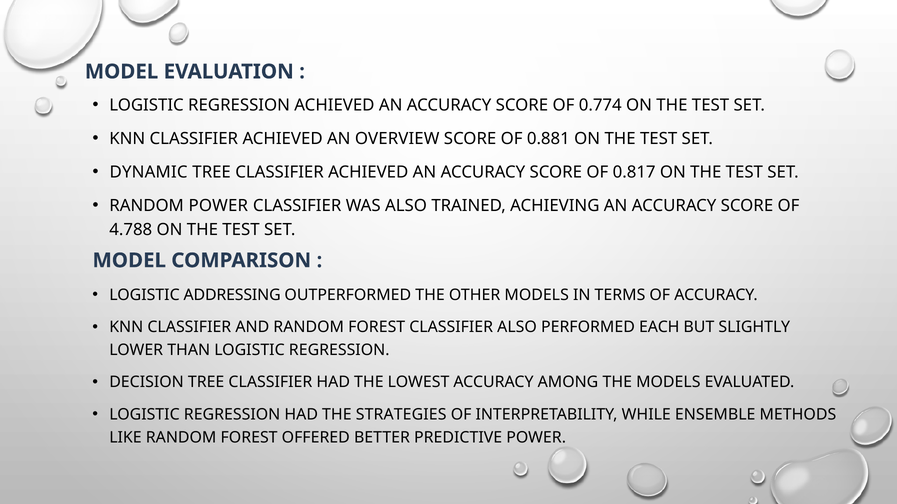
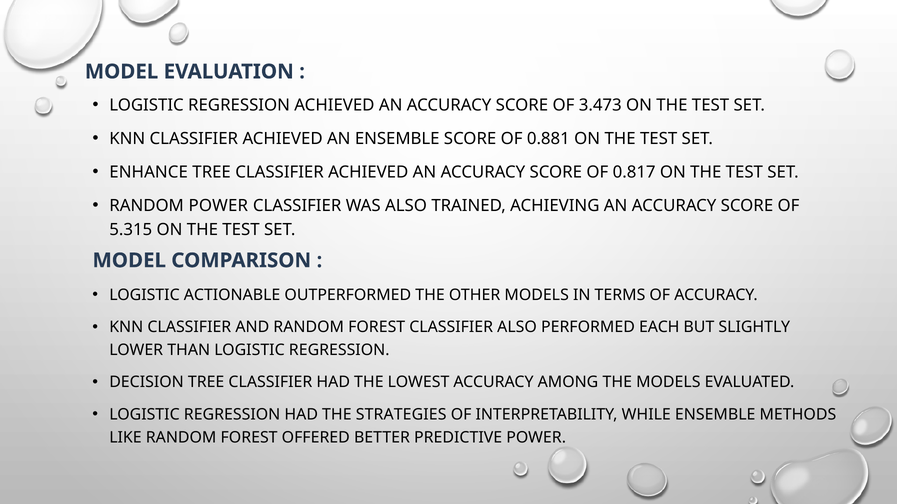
0.774: 0.774 -> 3.473
AN OVERVIEW: OVERVIEW -> ENSEMBLE
DYNAMIC: DYNAMIC -> ENHANCE
4.788: 4.788 -> 5.315
ADDRESSING: ADDRESSING -> ACTIONABLE
